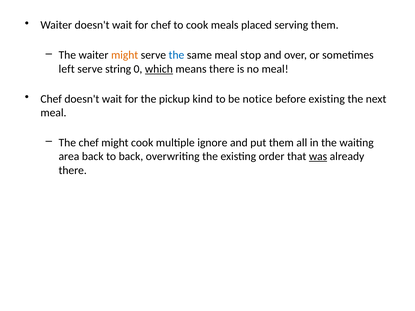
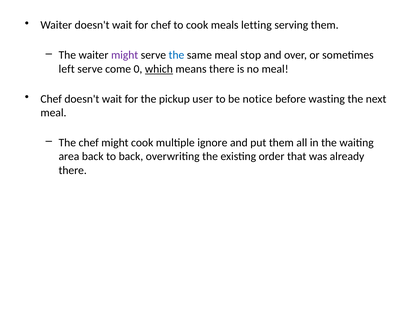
placed: placed -> letting
might at (125, 55) colour: orange -> purple
string: string -> come
kind: kind -> user
before existing: existing -> wasting
was underline: present -> none
